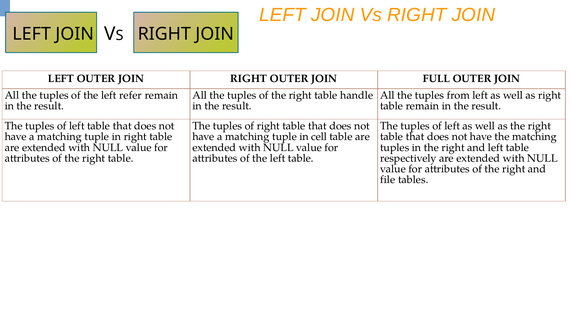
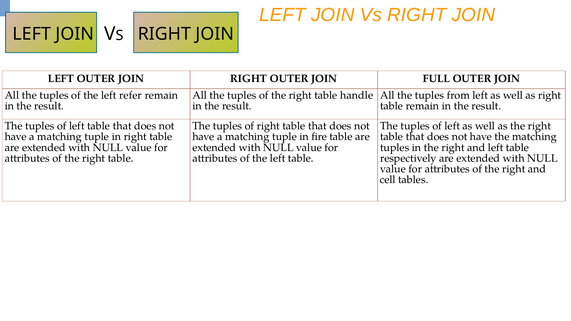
cell: cell -> fire
file: file -> cell
